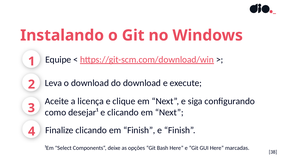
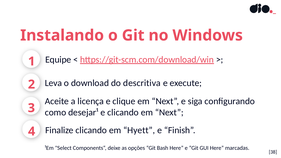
do download: download -> descritiva
em Finish: Finish -> Hyett
